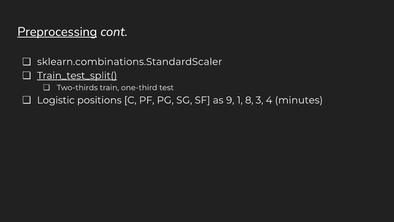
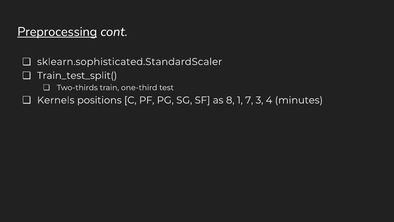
sklearn.combinations.StandardScaler: sklearn.combinations.StandardScaler -> sklearn.sophisticated.StandardScaler
Train_test_split( underline: present -> none
Logistic: Logistic -> Kernels
9: 9 -> 8
8: 8 -> 7
